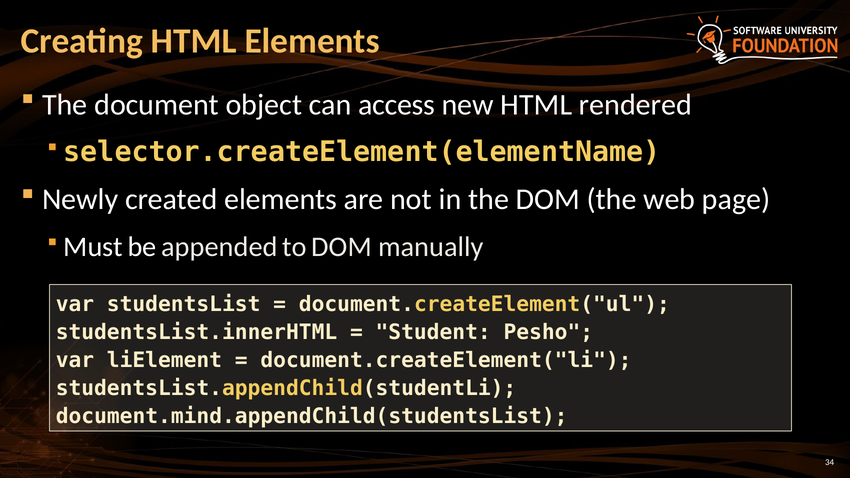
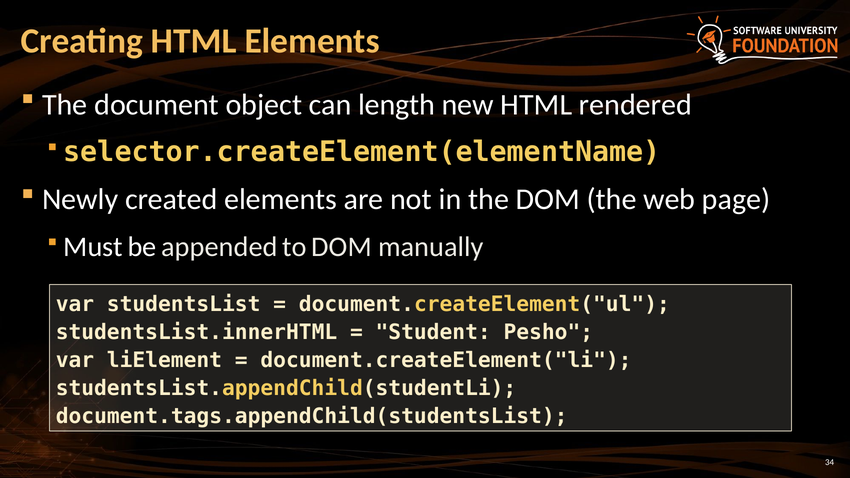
access: access -> length
document.mind.appendChild(studentsList: document.mind.appendChild(studentsList -> document.tags.appendChild(studentsList
